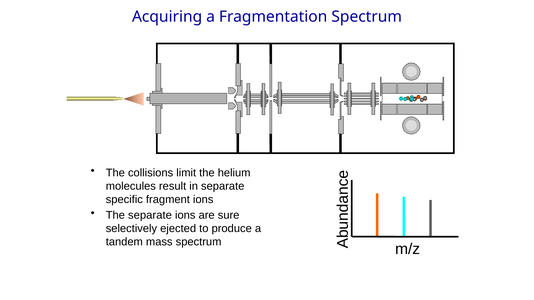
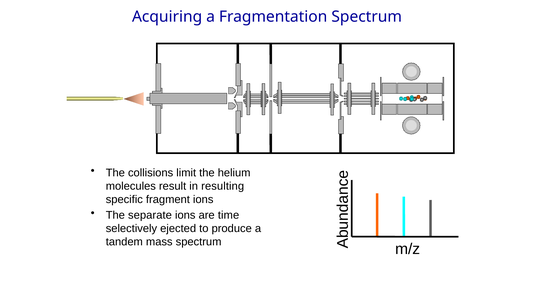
in separate: separate -> resulting
sure: sure -> time
